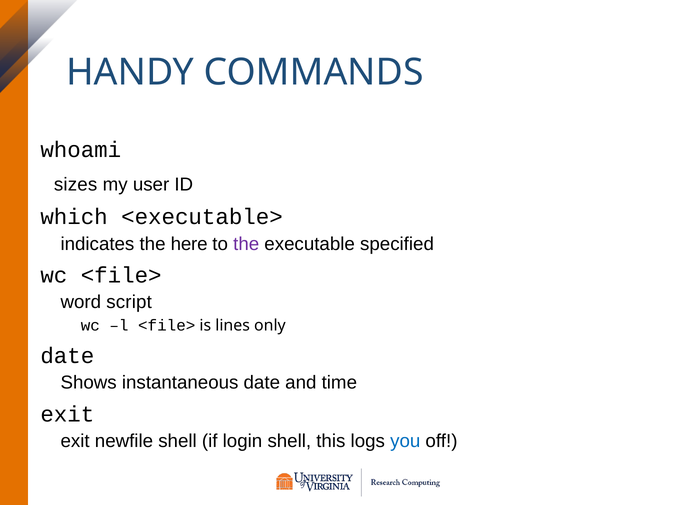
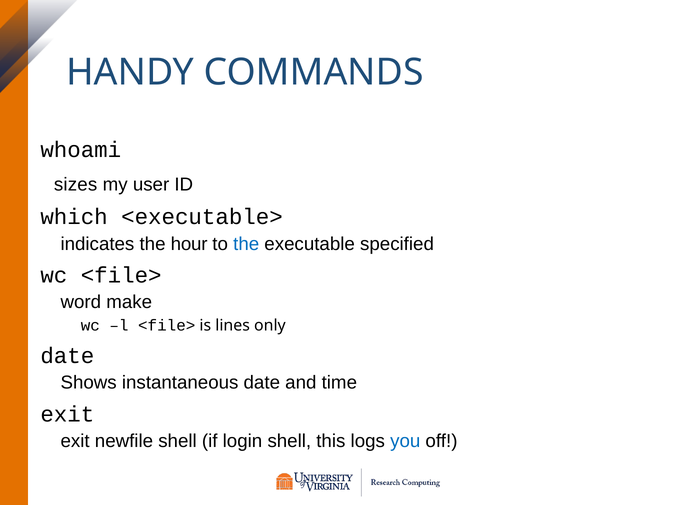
here: here -> hour
the at (246, 244) colour: purple -> blue
script: script -> make
